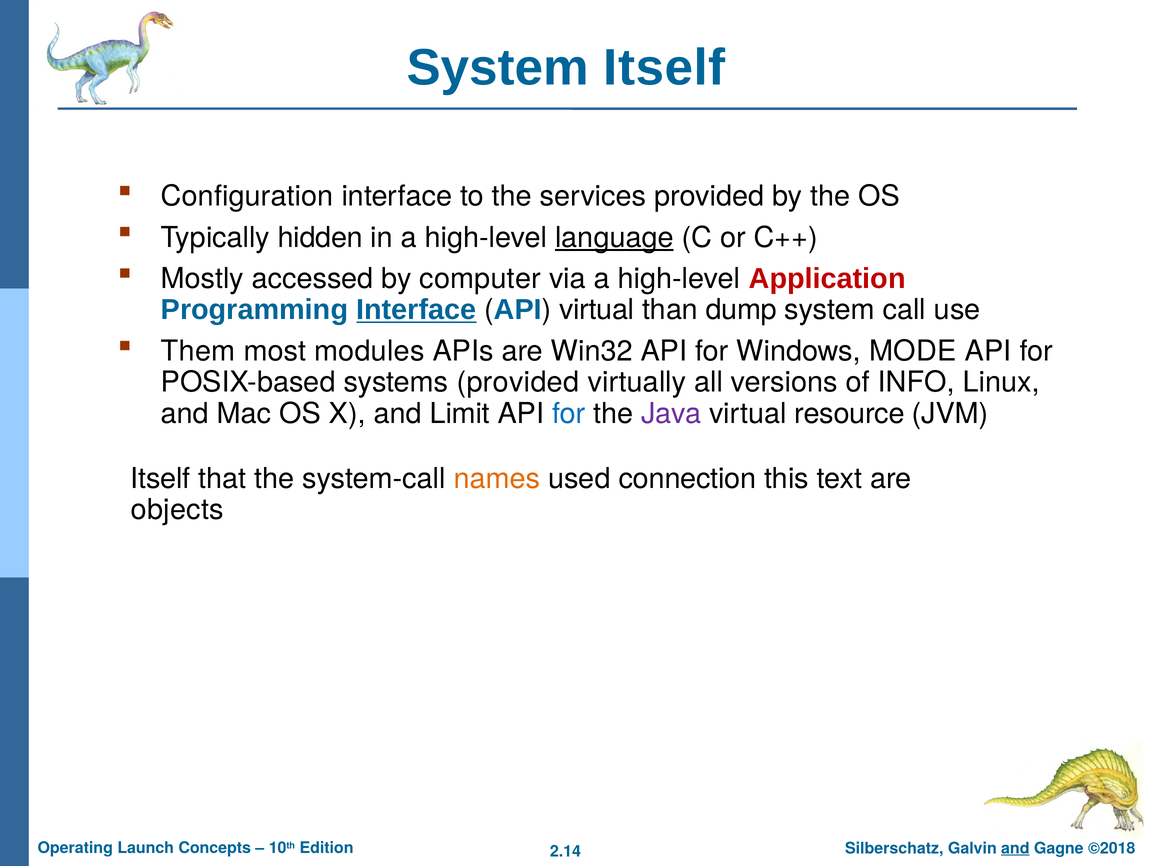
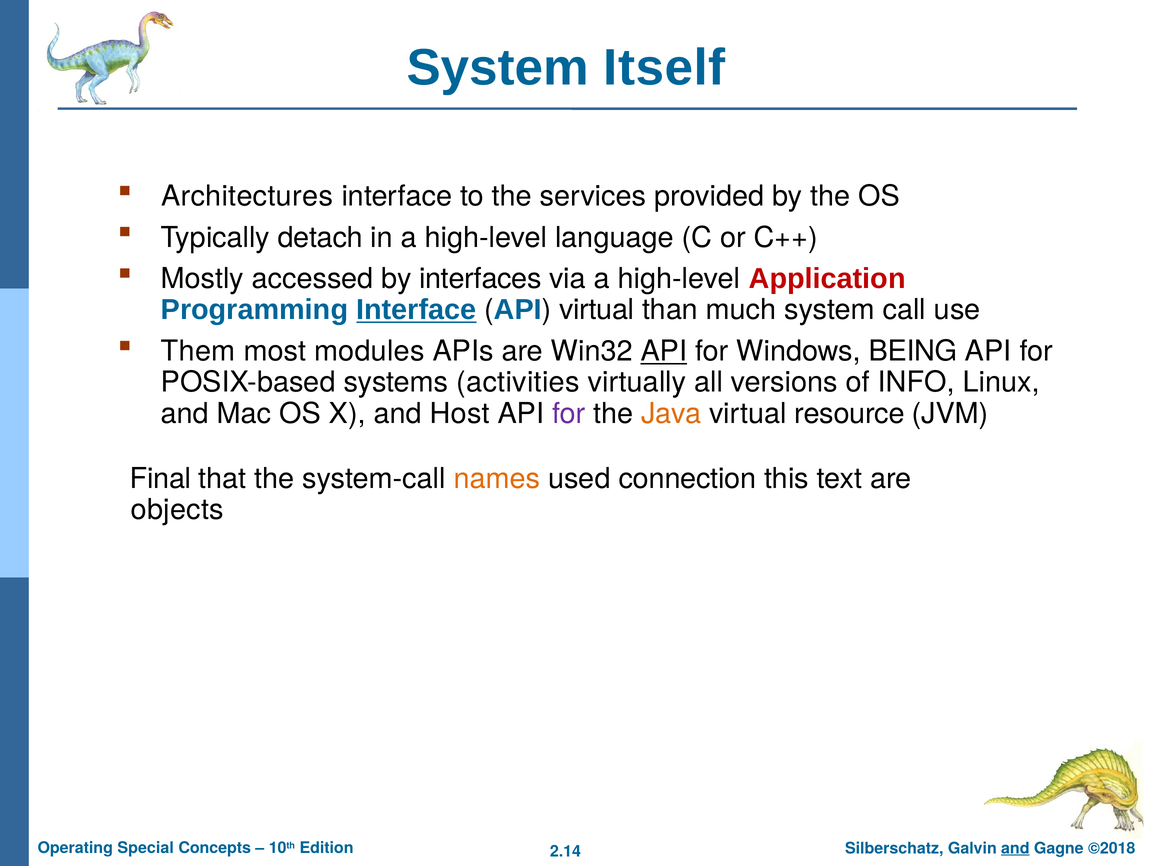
Configuration: Configuration -> Architectures
hidden: hidden -> detach
language underline: present -> none
computer: computer -> interfaces
dump: dump -> much
API at (664, 351) underline: none -> present
MODE: MODE -> BEING
systems provided: provided -> activities
Limit: Limit -> Host
for at (569, 413) colour: blue -> purple
Java colour: purple -> orange
Itself at (160, 478): Itself -> Final
Launch: Launch -> Special
